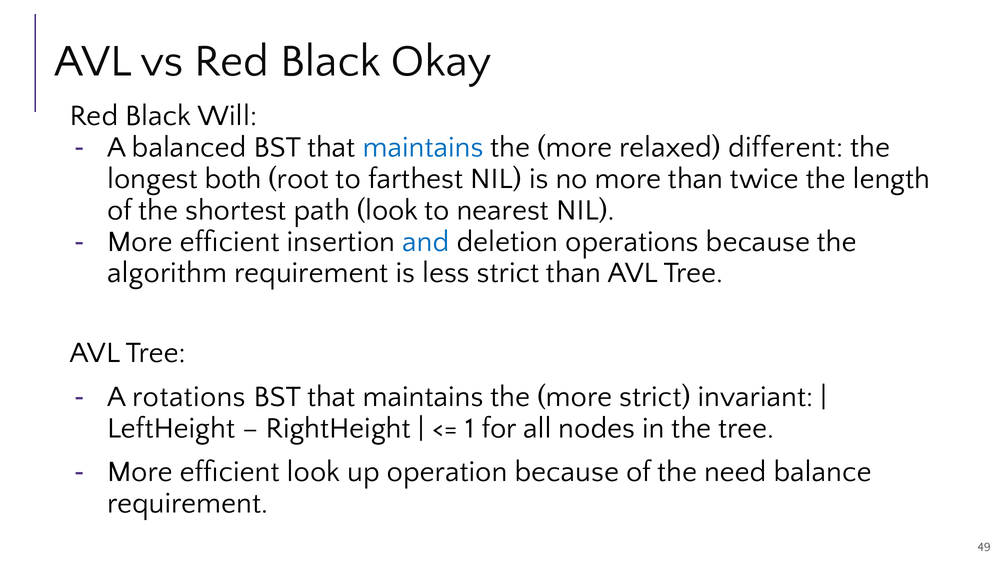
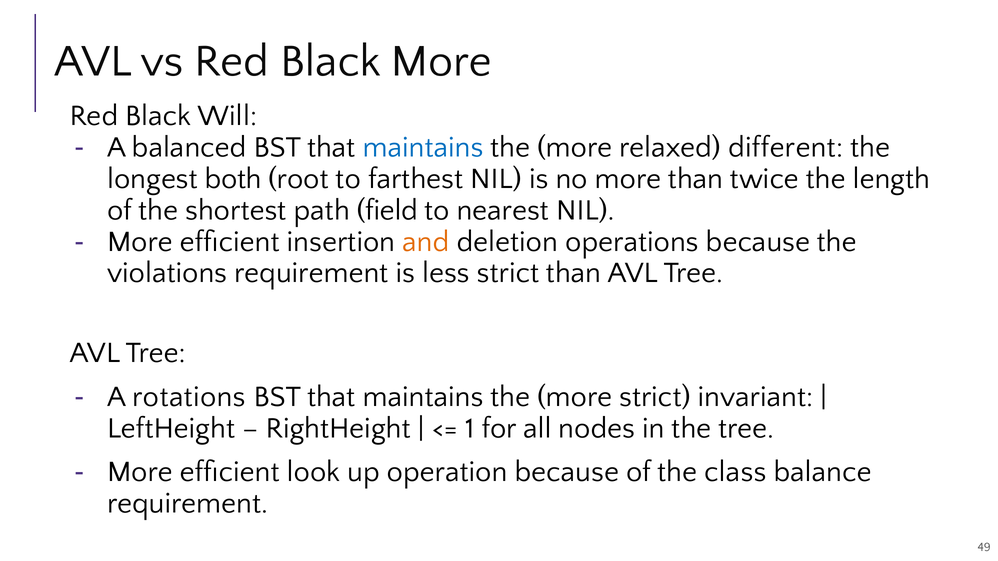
Black Okay: Okay -> More
path look: look -> field
and colour: blue -> orange
algorithm: algorithm -> violations
need: need -> class
